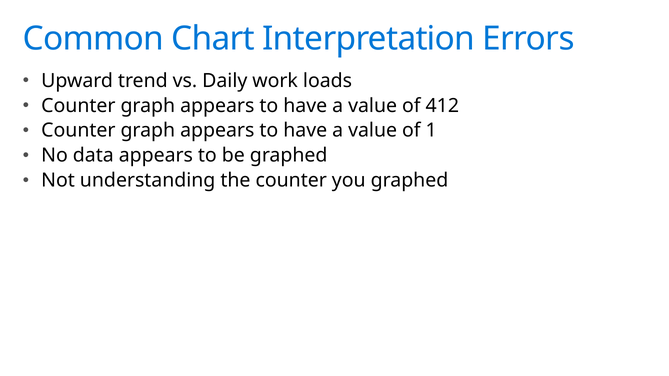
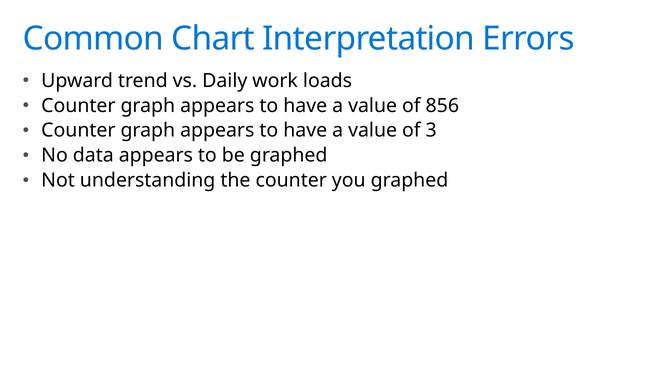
412: 412 -> 856
1: 1 -> 3
